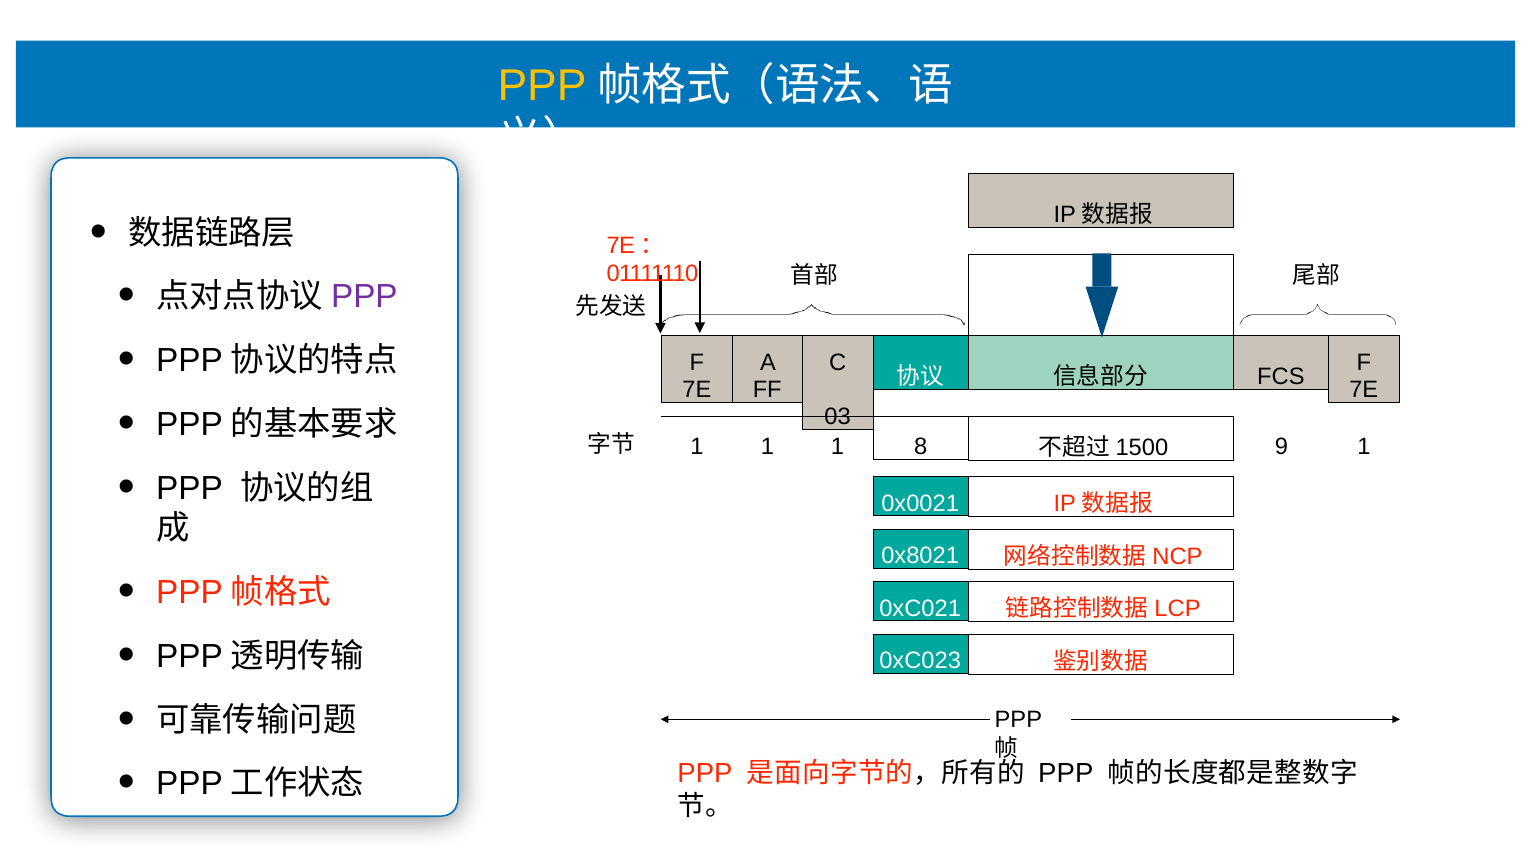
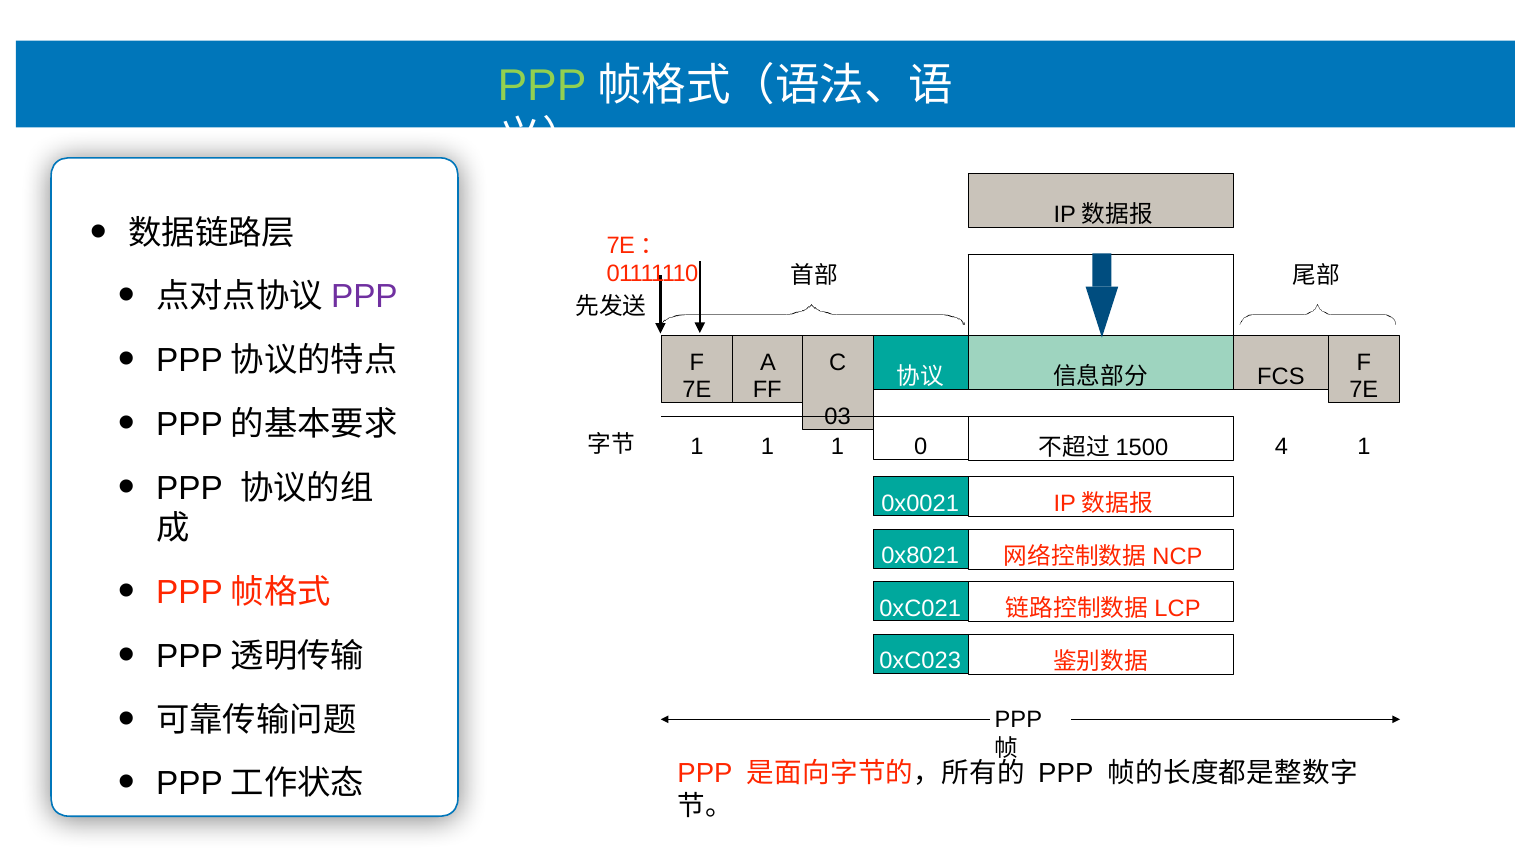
PPP at (542, 85) colour: yellow -> light green
8: 8 -> 0
9: 9 -> 4
